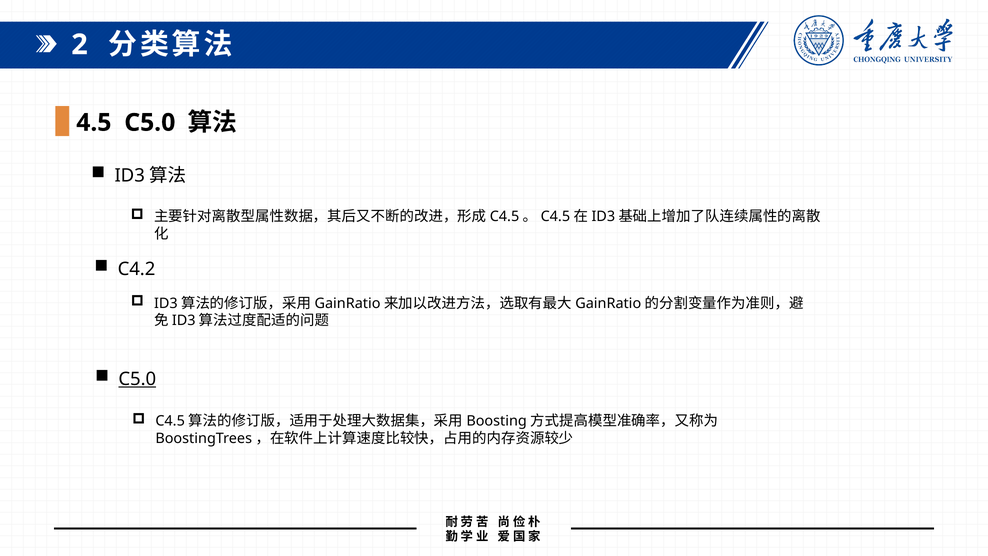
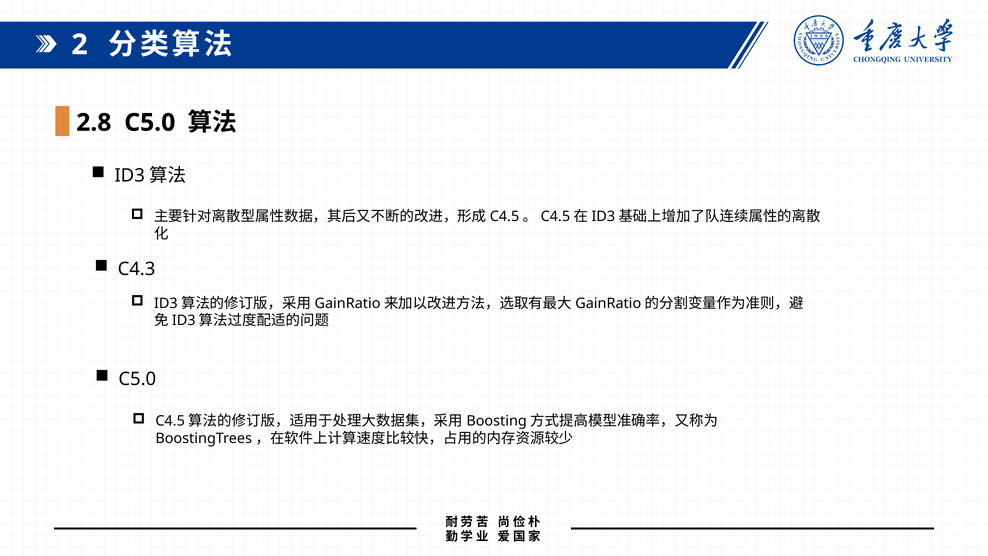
4.5: 4.5 -> 2.8
C4.2: C4.2 -> C4.3
C5.0 at (137, 379) underline: present -> none
